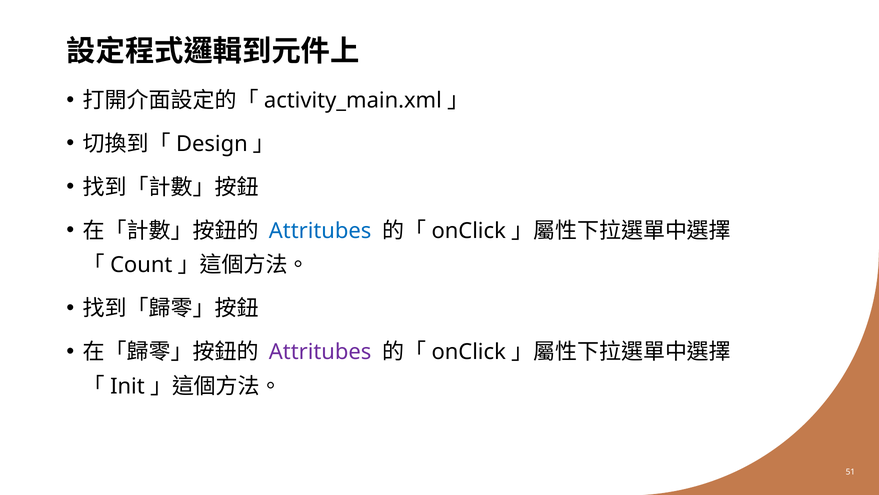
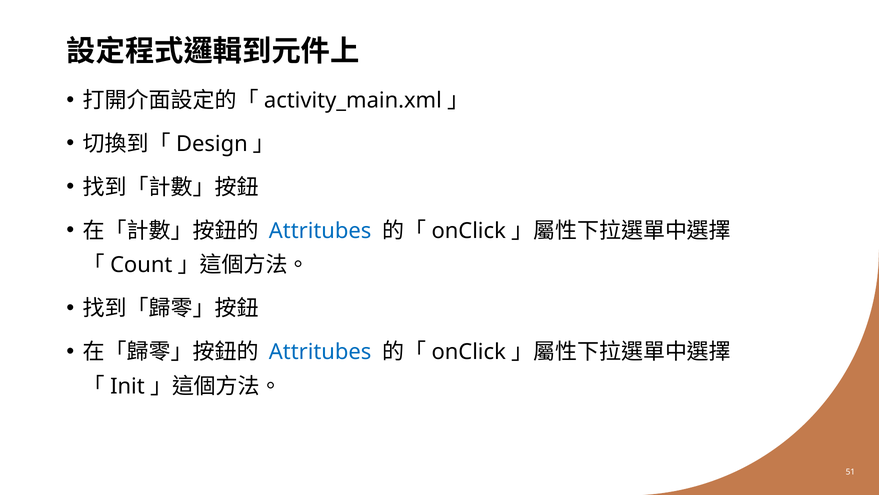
Attritubes at (320, 352) colour: purple -> blue
